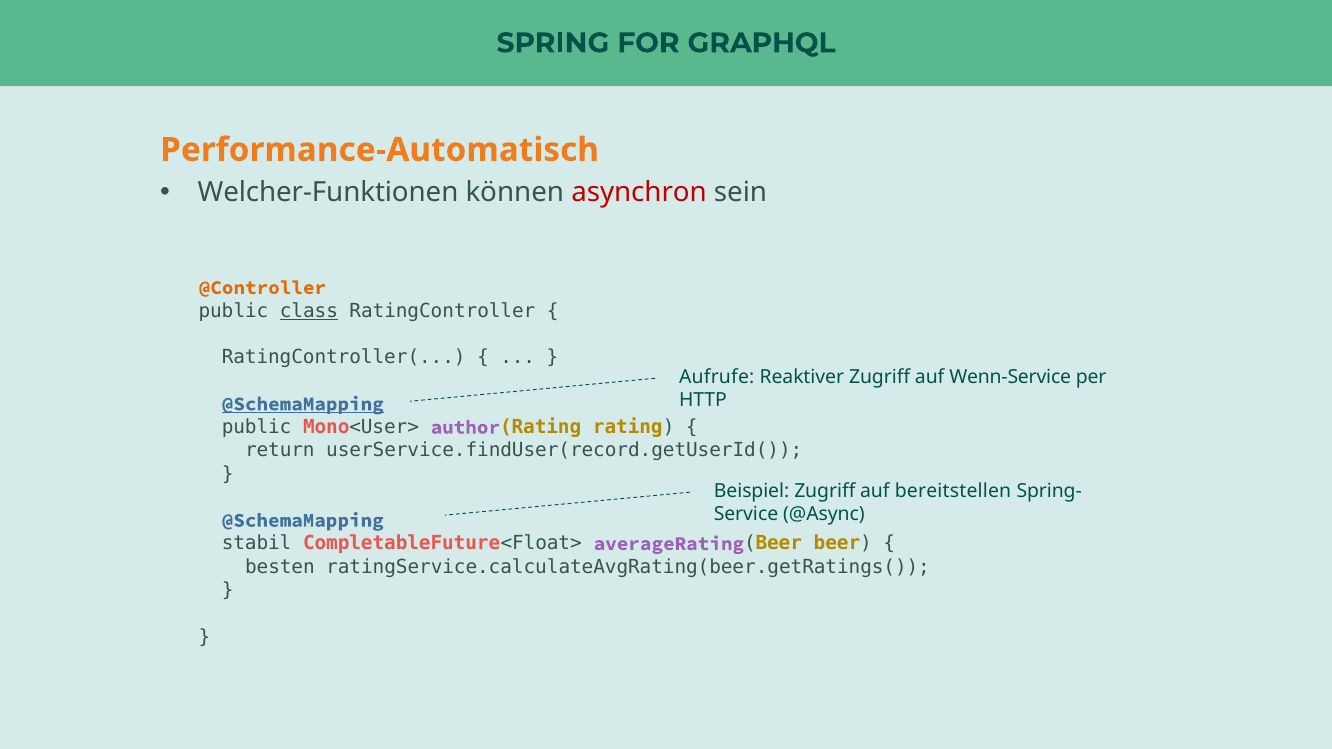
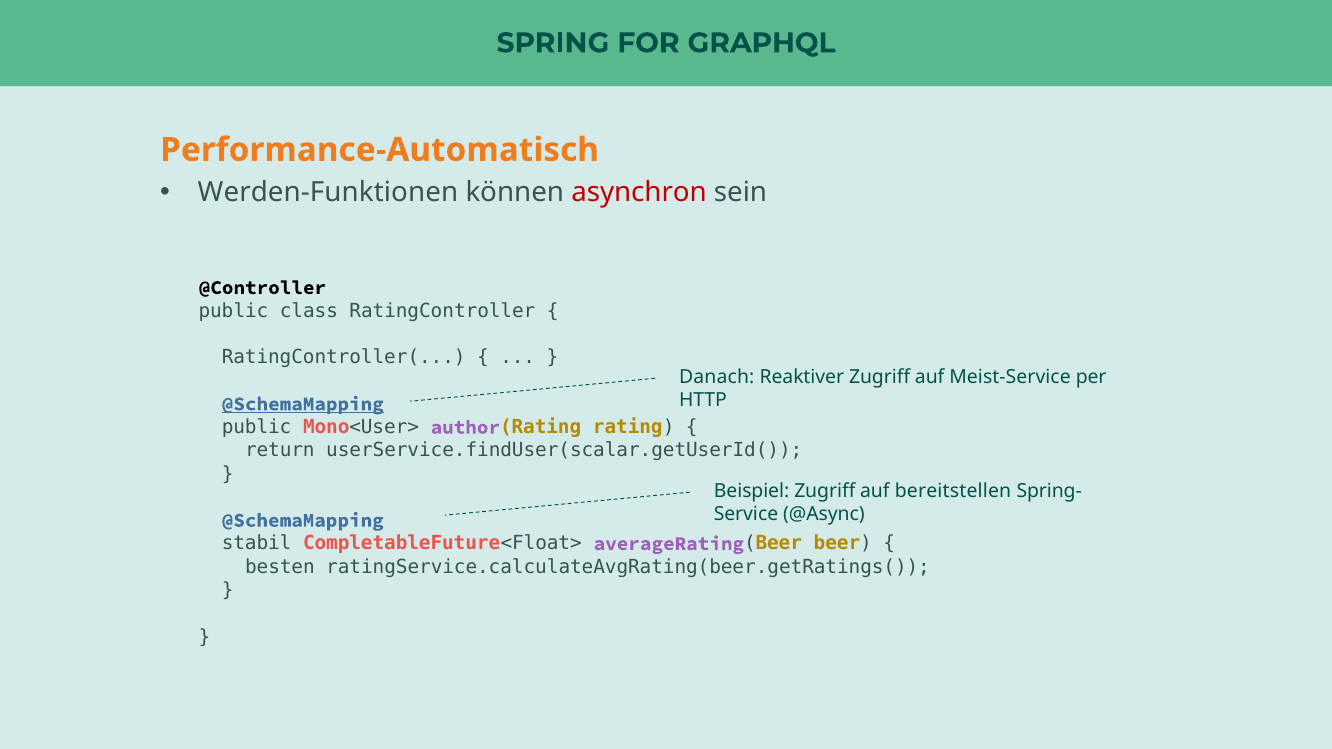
Welcher-Funktionen: Welcher-Funktionen -> Werden-Funktionen
@Controller colour: orange -> black
class underline: present -> none
Aufrufe: Aufrufe -> Danach
Wenn-Service: Wenn-Service -> Meist-Service
userService.findUser(record.getUserId(: userService.findUser(record.getUserId( -> userService.findUser(scalar.getUserId(
